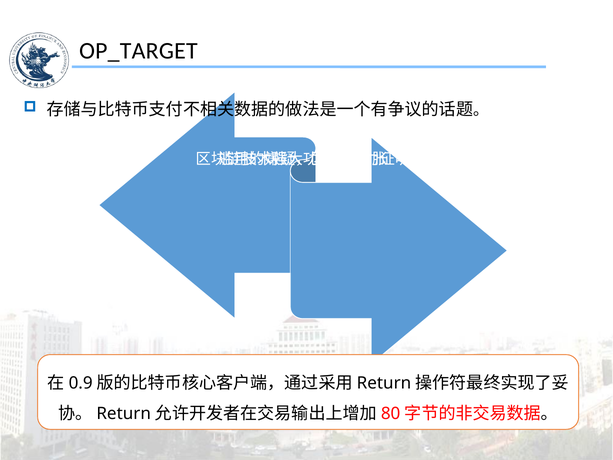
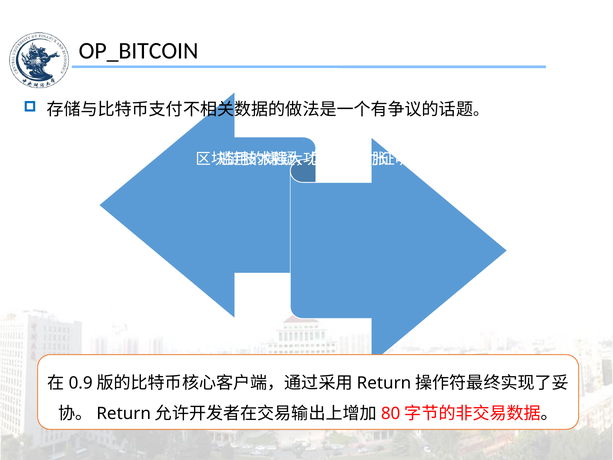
OP_TARGET: OP_TARGET -> OP_BITCOIN
